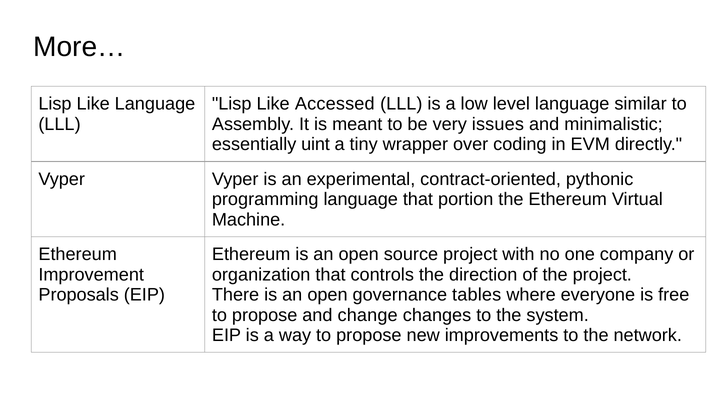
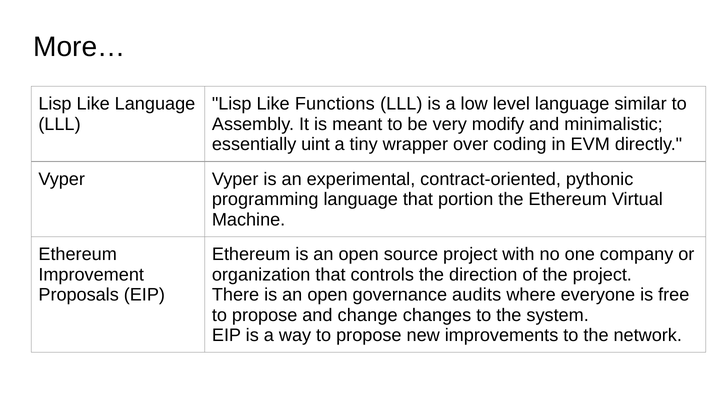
Accessed: Accessed -> Functions
issues: issues -> modify
tables: tables -> audits
